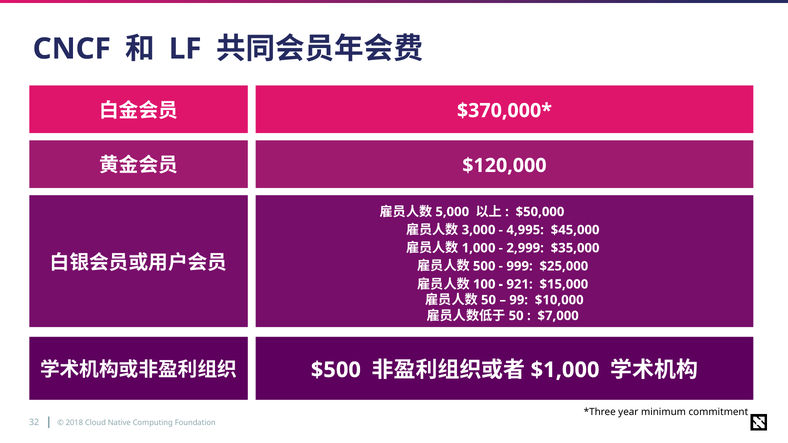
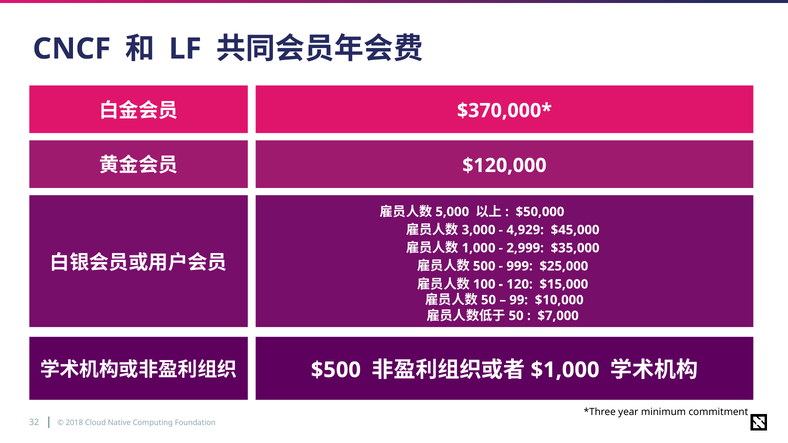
4,995: 4,995 -> 4,929
921: 921 -> 120
